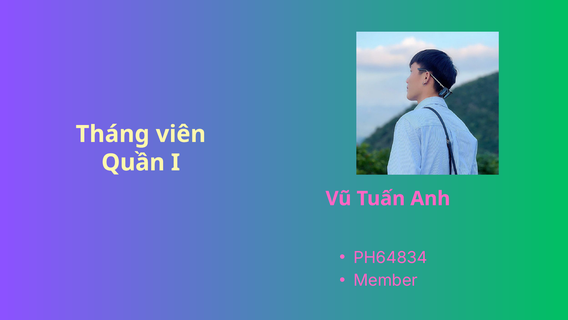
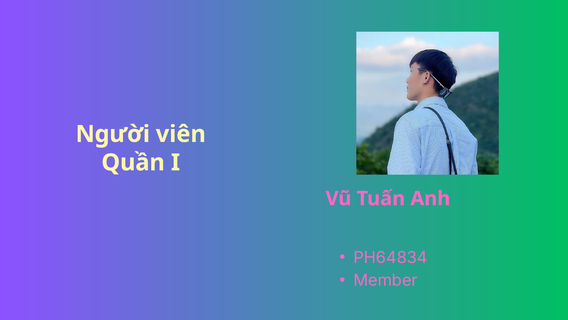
Tháng: Tháng -> Người
